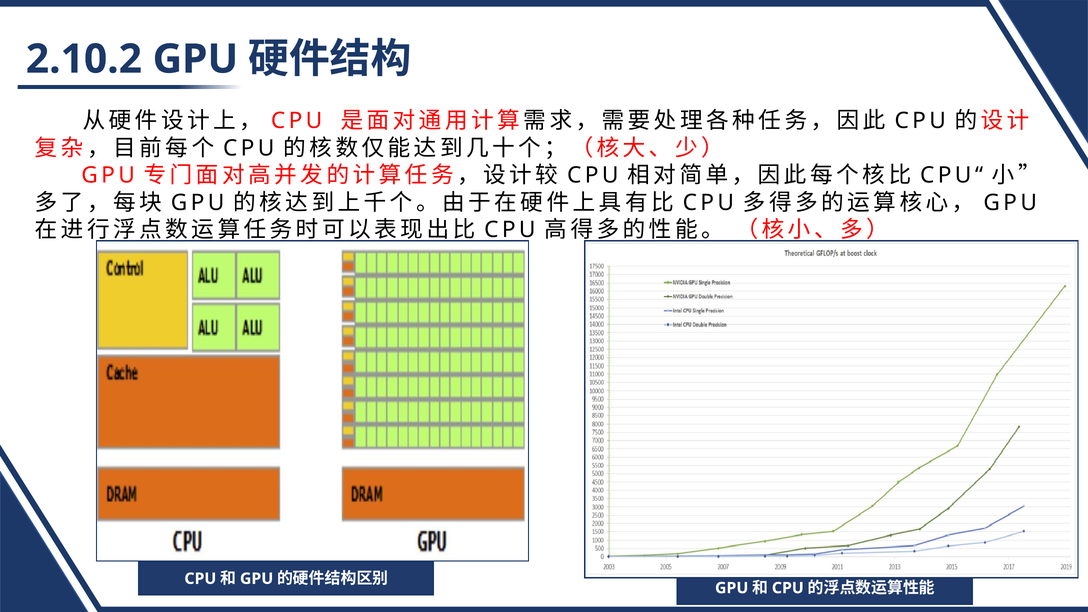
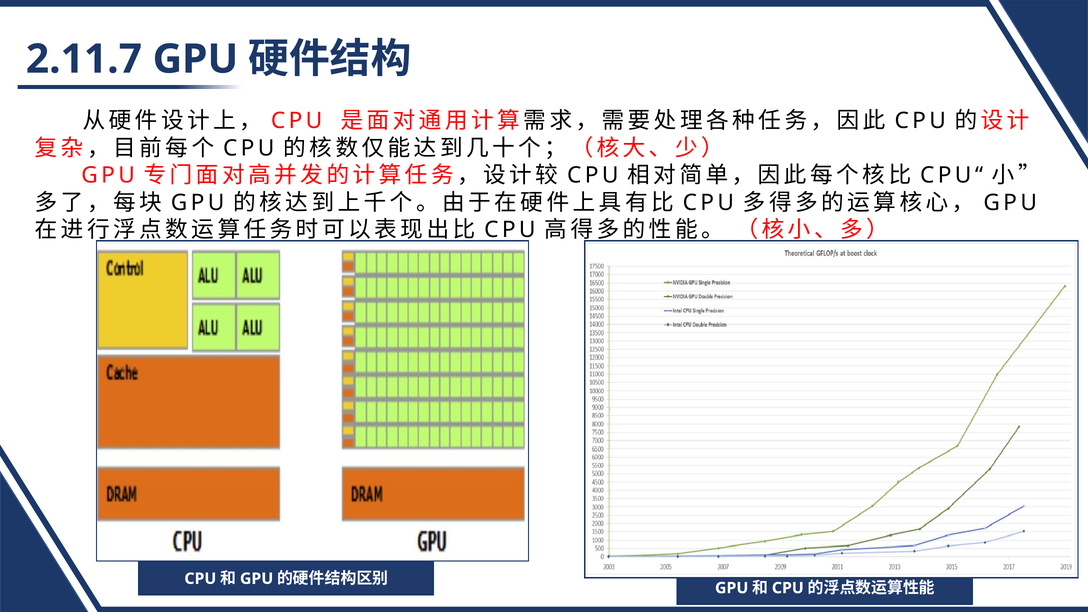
2.10.2: 2.10.2 -> 2.11.7
